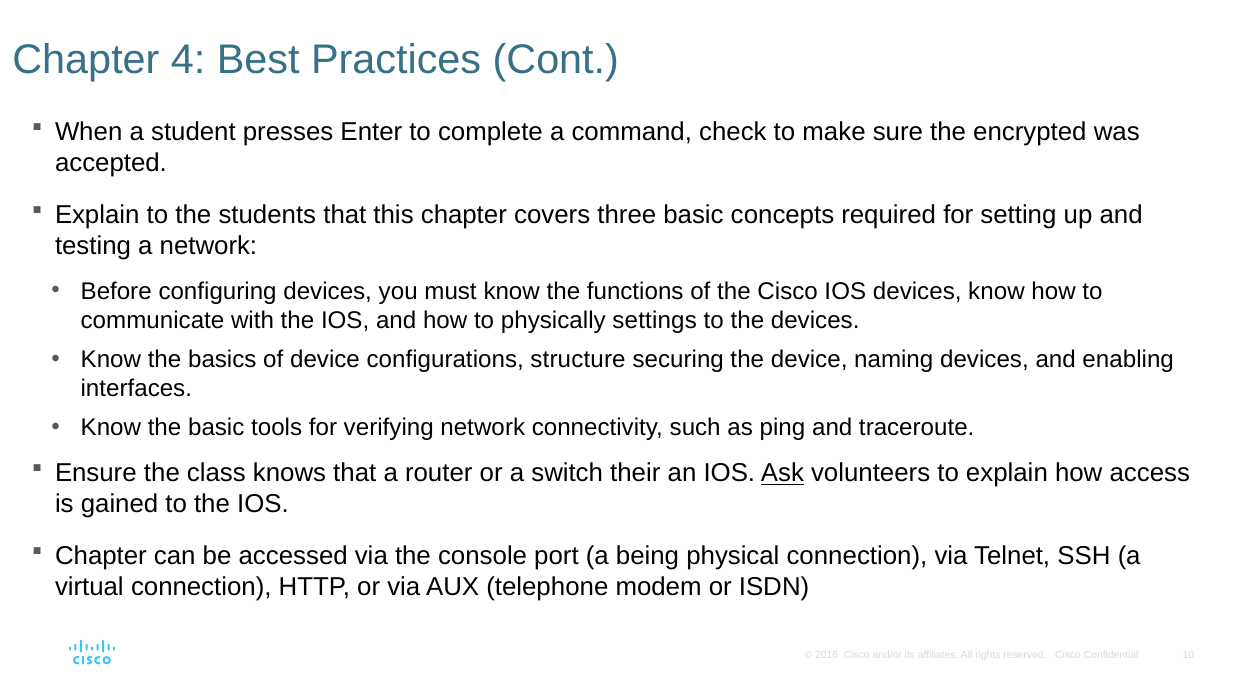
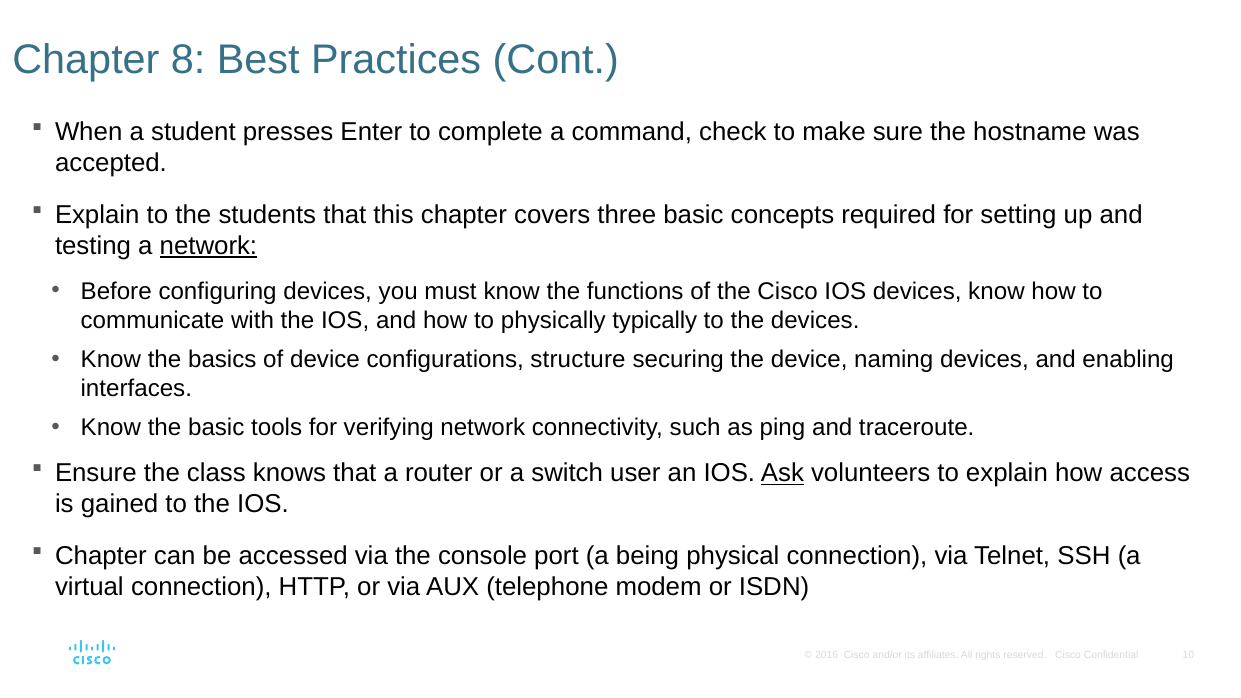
4: 4 -> 8
encrypted: encrypted -> hostname
network at (208, 246) underline: none -> present
settings: settings -> typically
their: their -> user
